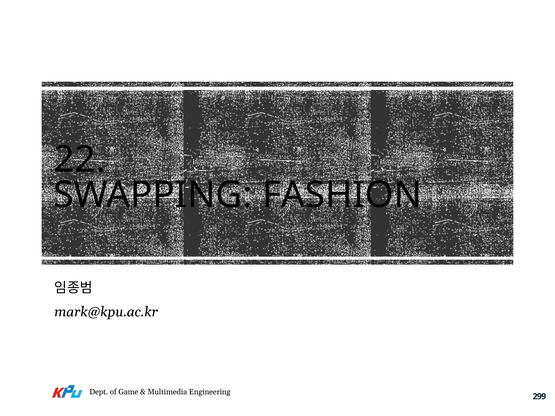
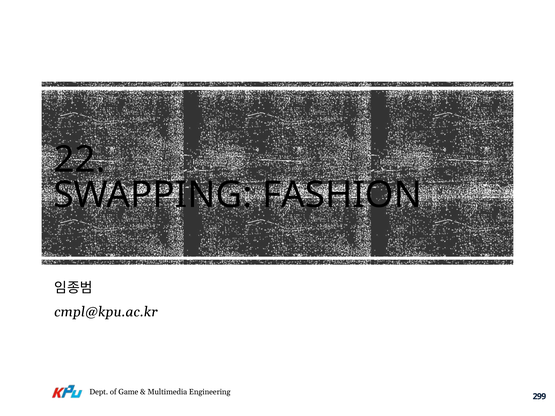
mark@kpu.ac.kr: mark@kpu.ac.kr -> cmpl@kpu.ac.kr
